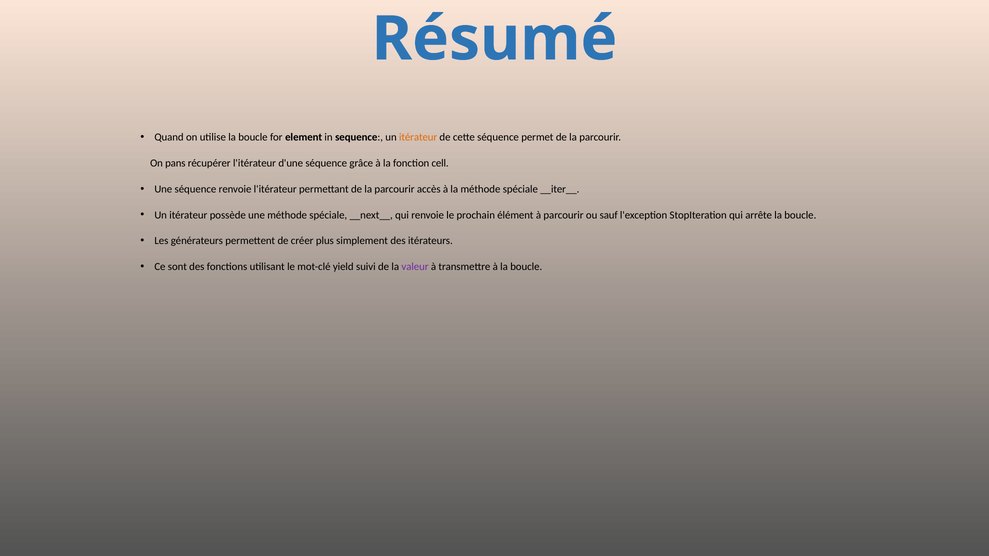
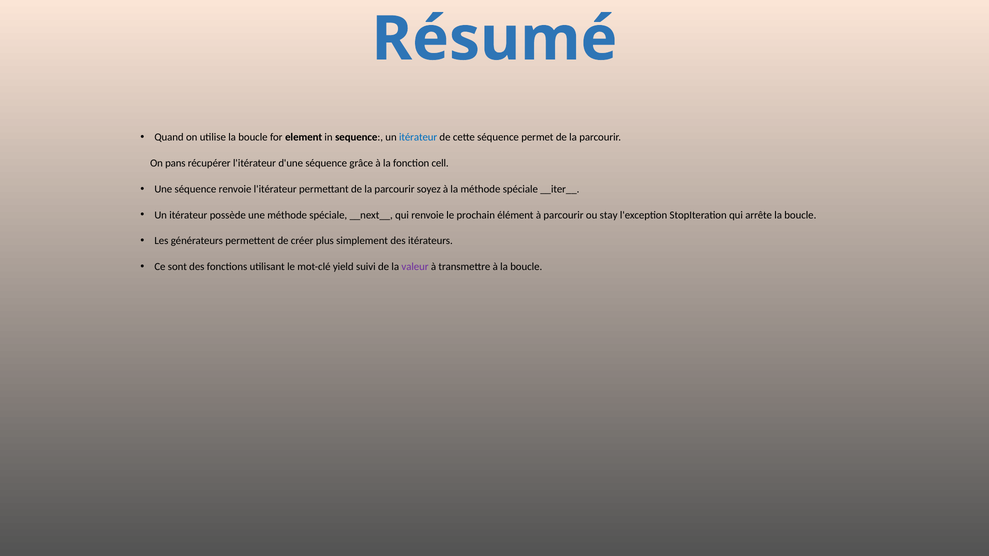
itérateur at (418, 137) colour: orange -> blue
accès: accès -> soyez
sauf: sauf -> stay
